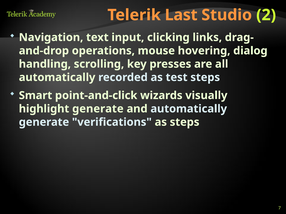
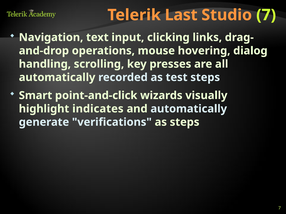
Studio 2: 2 -> 7
highlight generate: generate -> indicates
